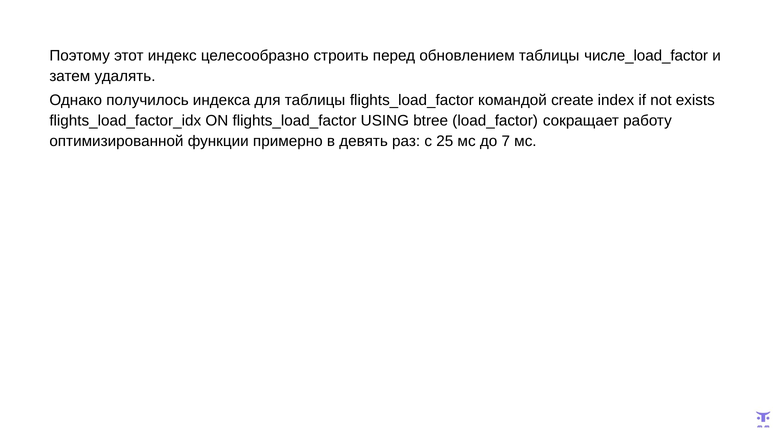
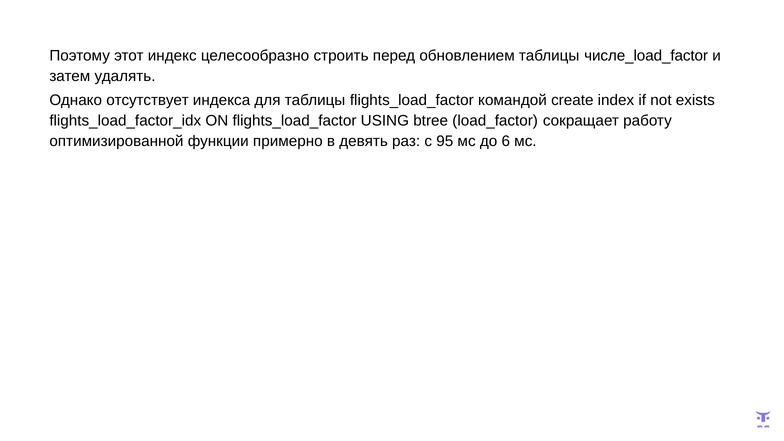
получилось: получилось -> отсутствует
25: 25 -> 95
7: 7 -> 6
